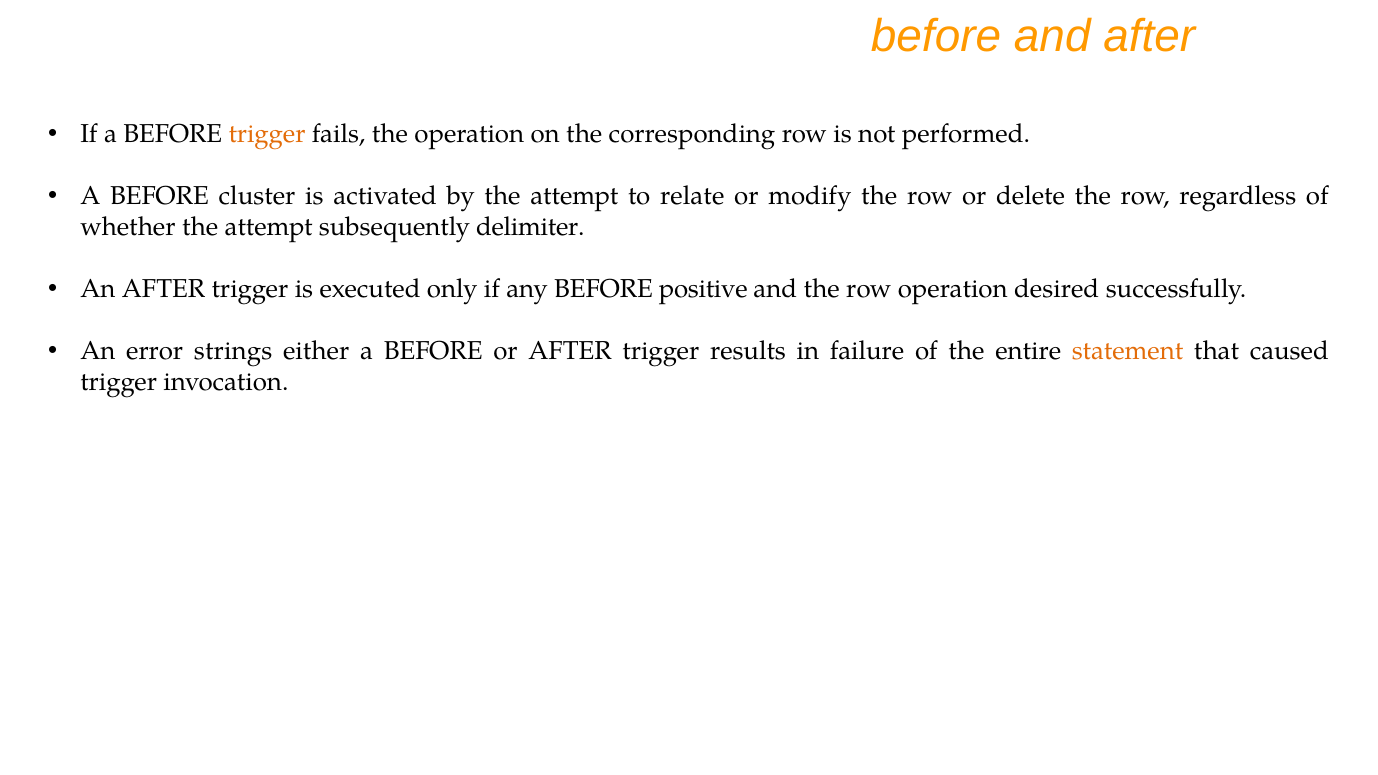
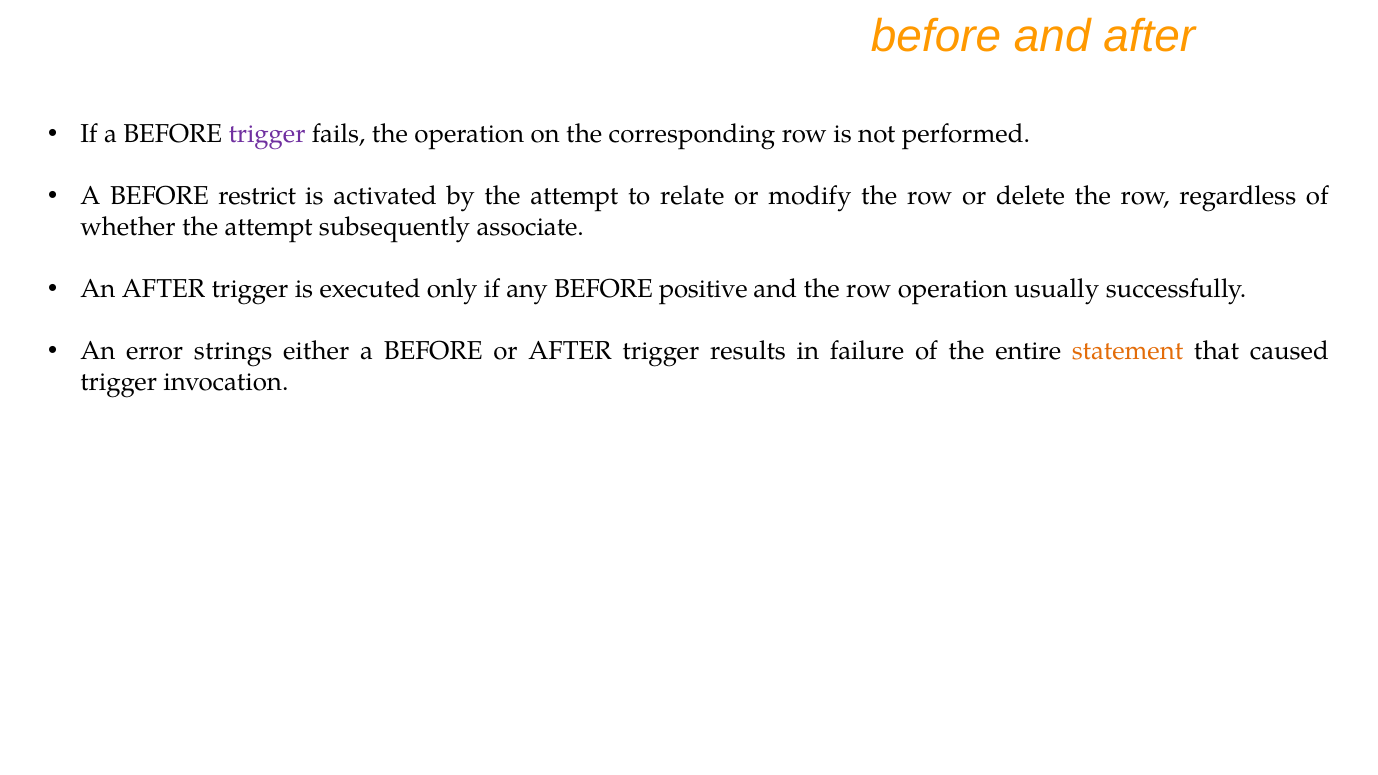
trigger at (267, 134) colour: orange -> purple
cluster: cluster -> restrict
delimiter: delimiter -> associate
desired: desired -> usually
